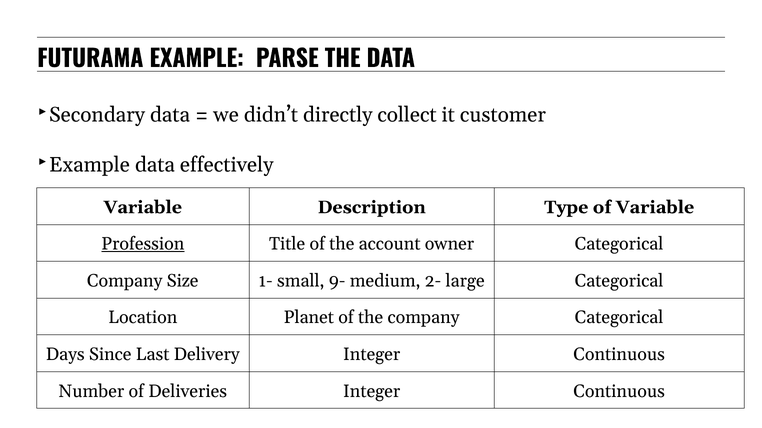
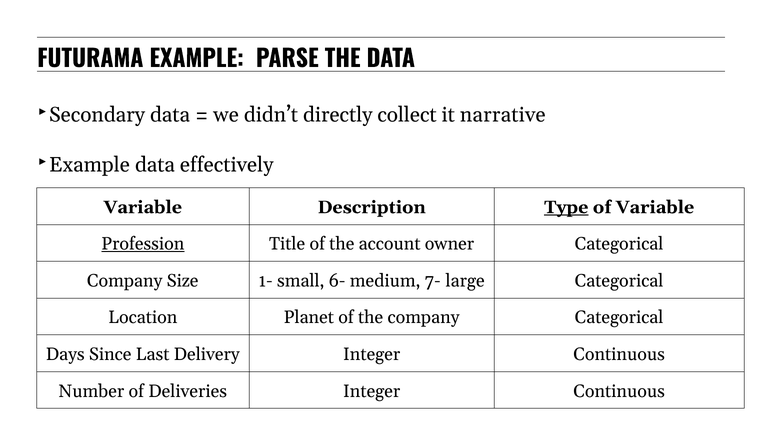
customer: customer -> narrative
Type underline: none -> present
9-: 9- -> 6-
2-: 2- -> 7-
